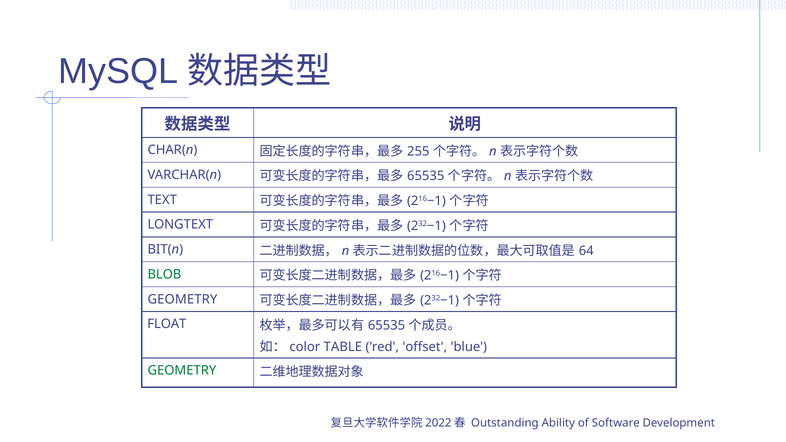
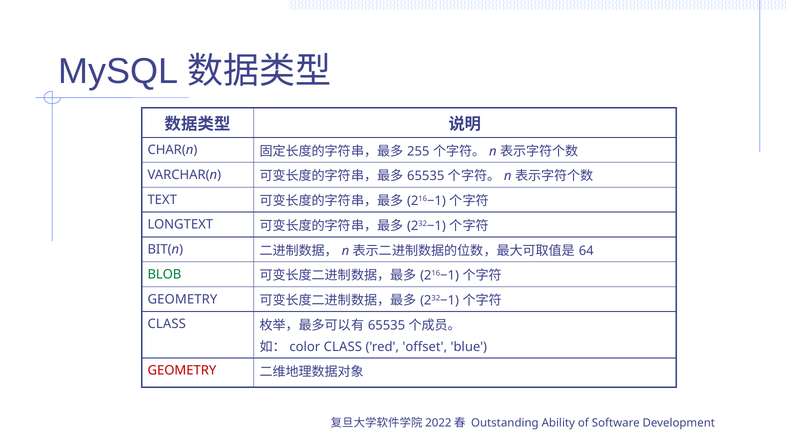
FLOAT at (167, 324): FLOAT -> CLASS
TABLE at (343, 347): TABLE -> CLASS
GEOMETRY at (182, 371) colour: green -> red
